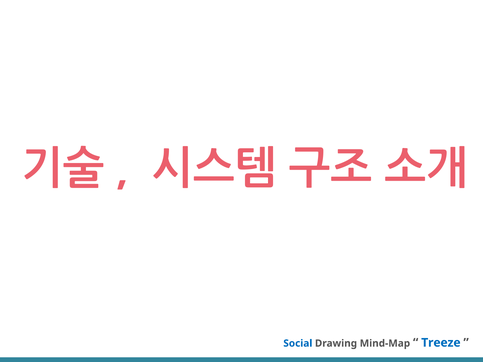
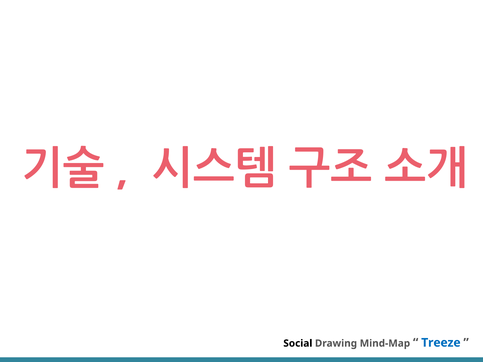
Social colour: blue -> black
